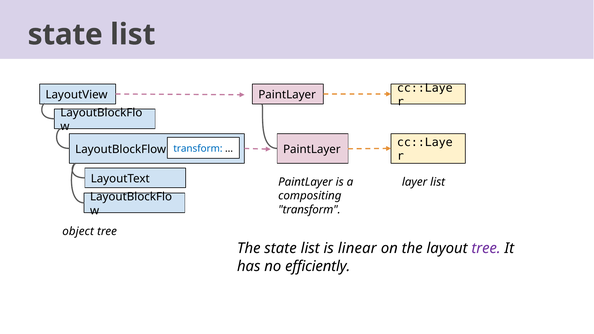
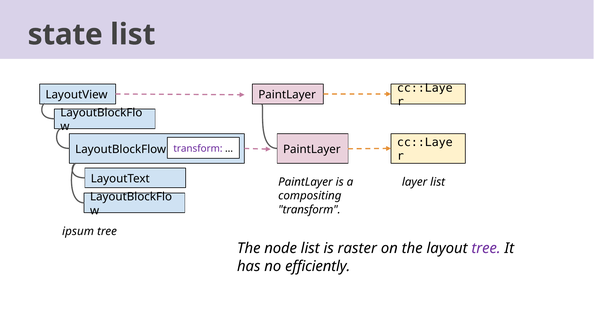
transform at (198, 149) colour: blue -> purple
object: object -> ipsum
The state: state -> node
linear: linear -> raster
